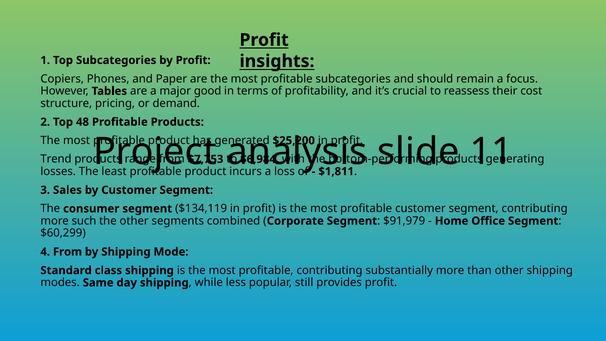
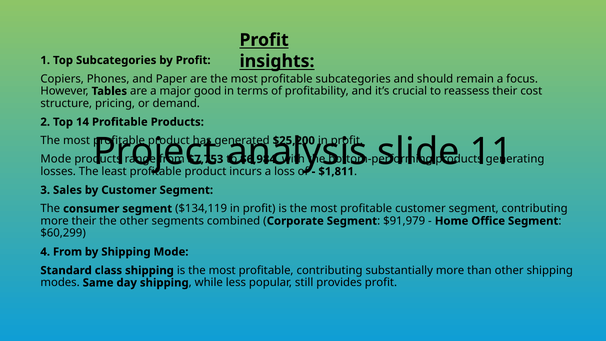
48: 48 -> 14
Trend at (56, 159): Trend -> Mode
more such: such -> their
